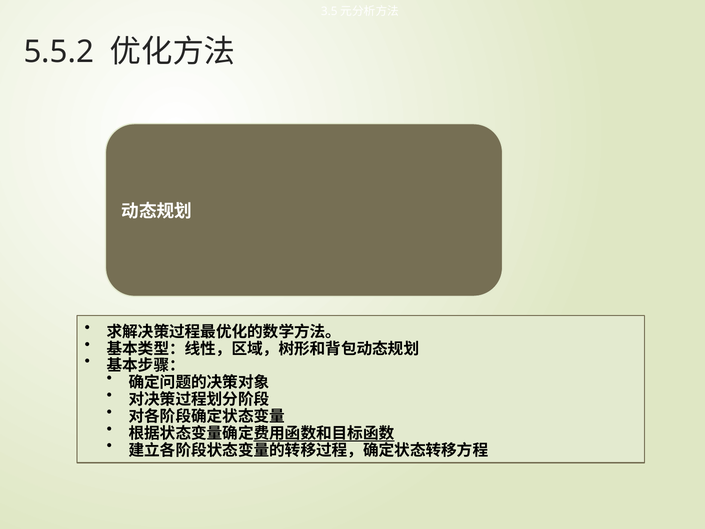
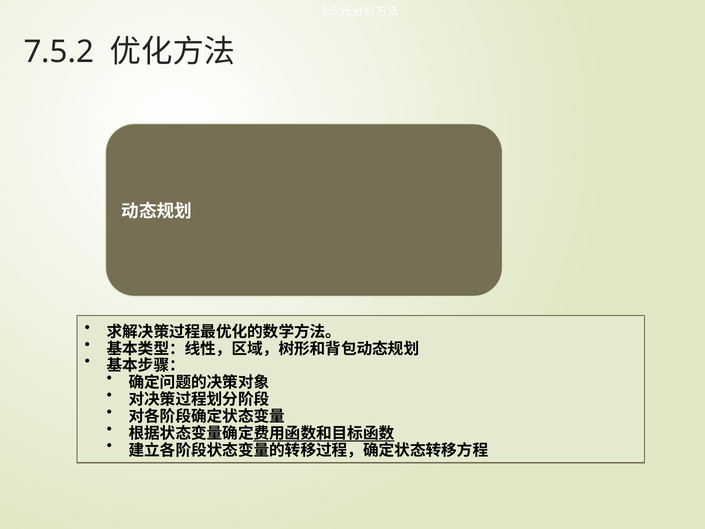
5.5.2: 5.5.2 -> 7.5.2
